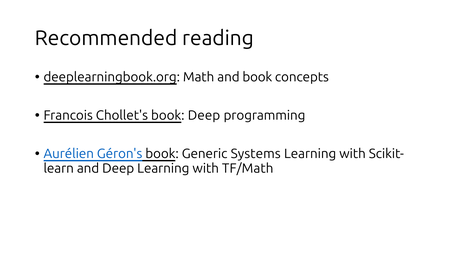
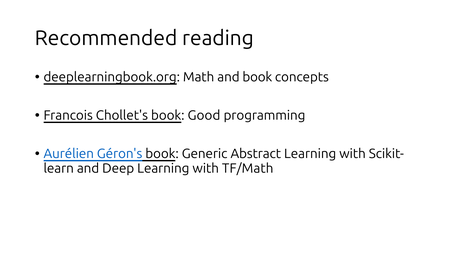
book Deep: Deep -> Good
Systems: Systems -> Abstract
